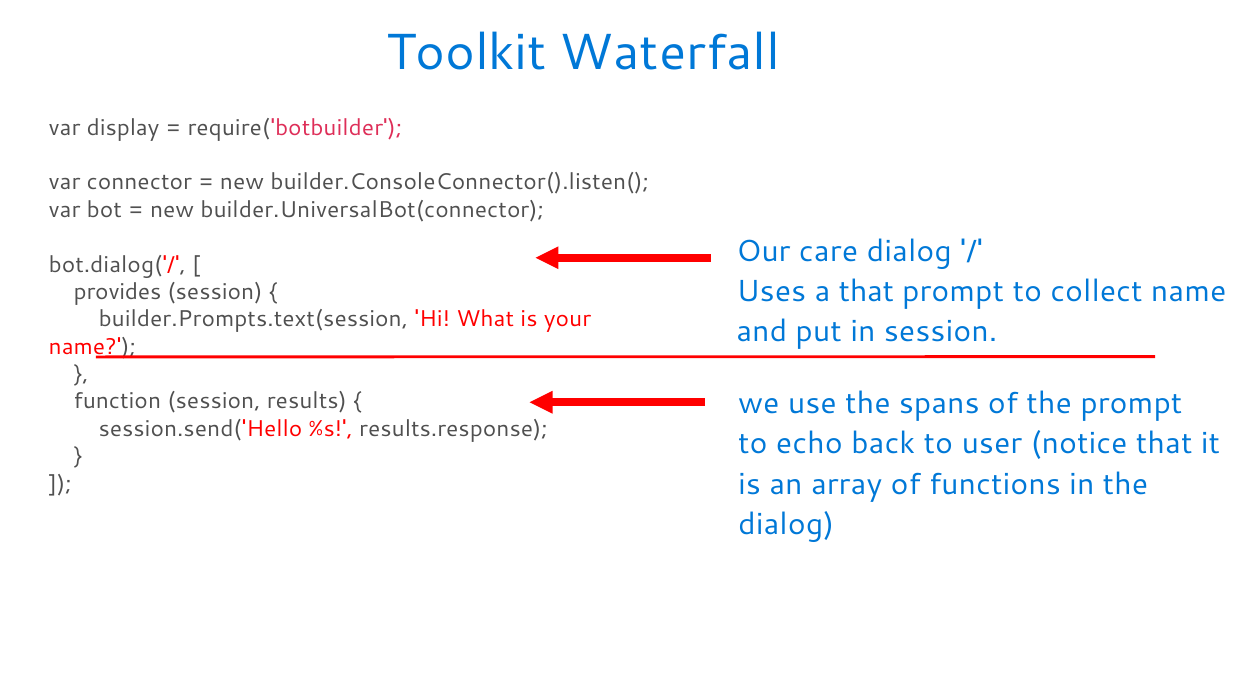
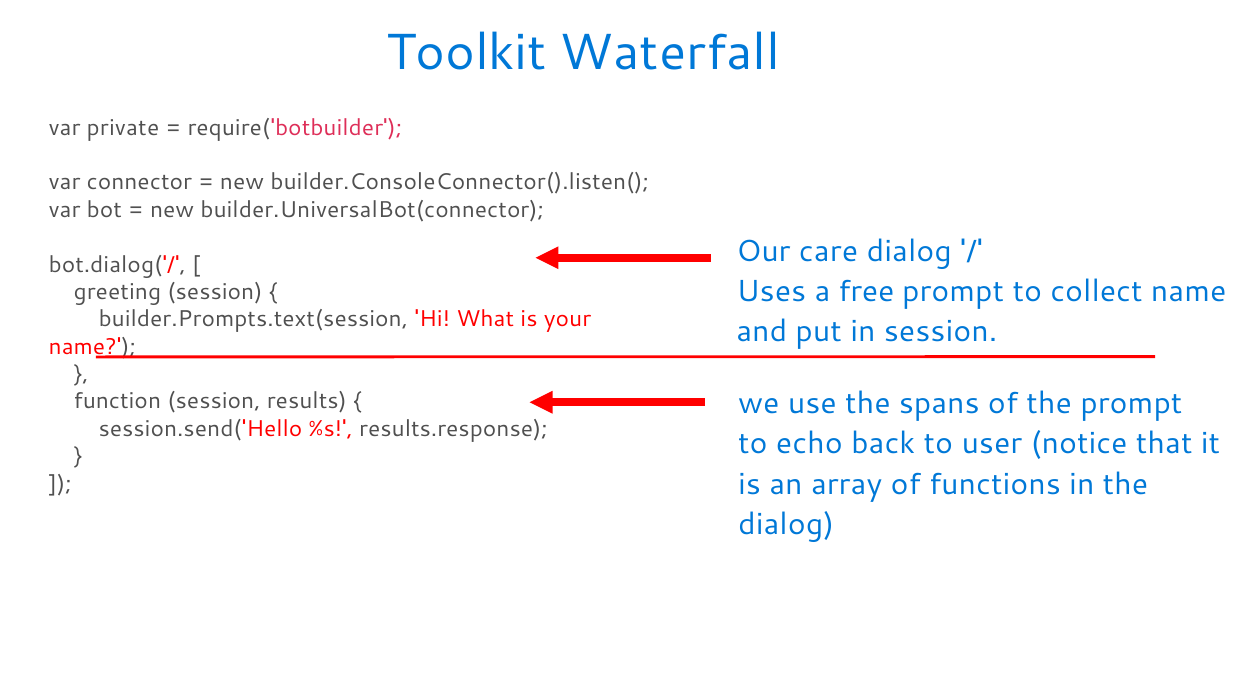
display: display -> private
a that: that -> free
provides: provides -> greeting
